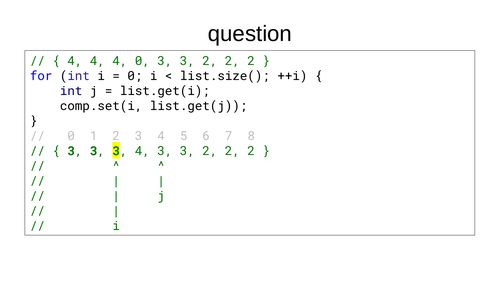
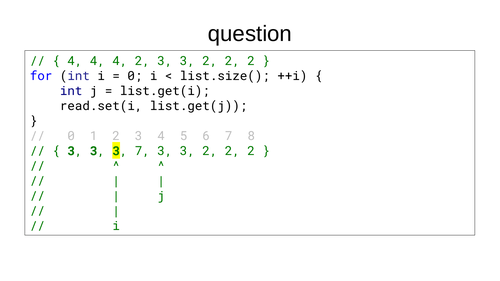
4 0: 0 -> 2
comp.set(i: comp.set(i -> read.set(i
3 3 4: 4 -> 7
